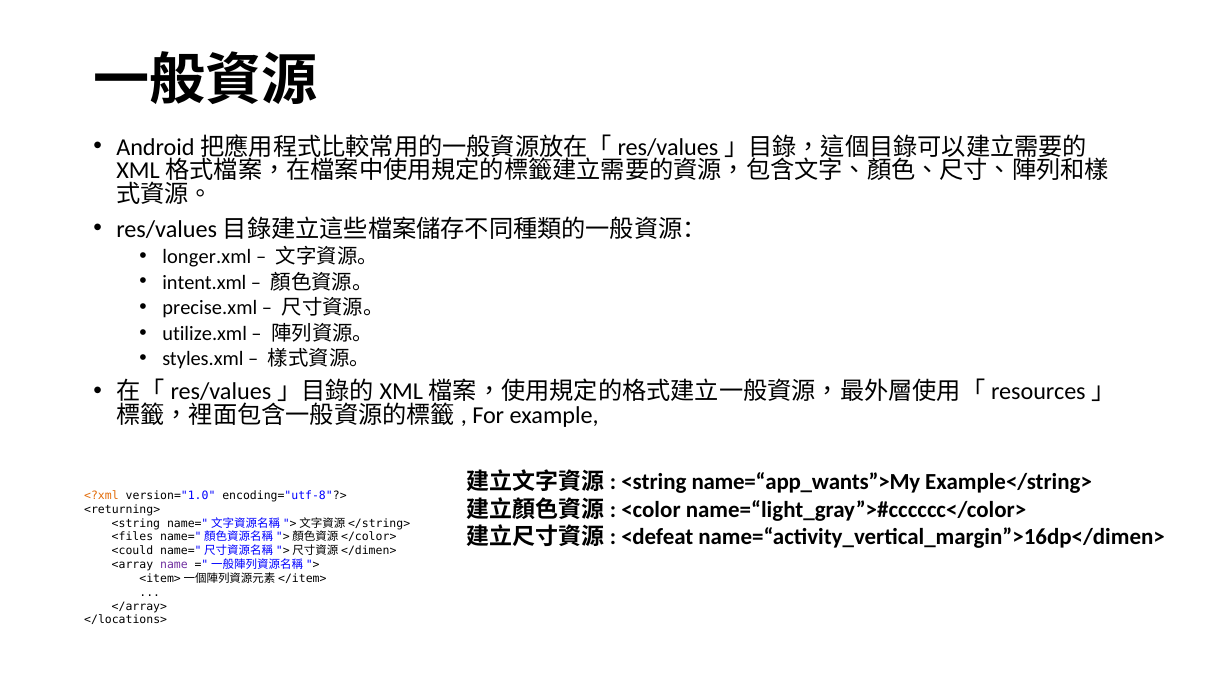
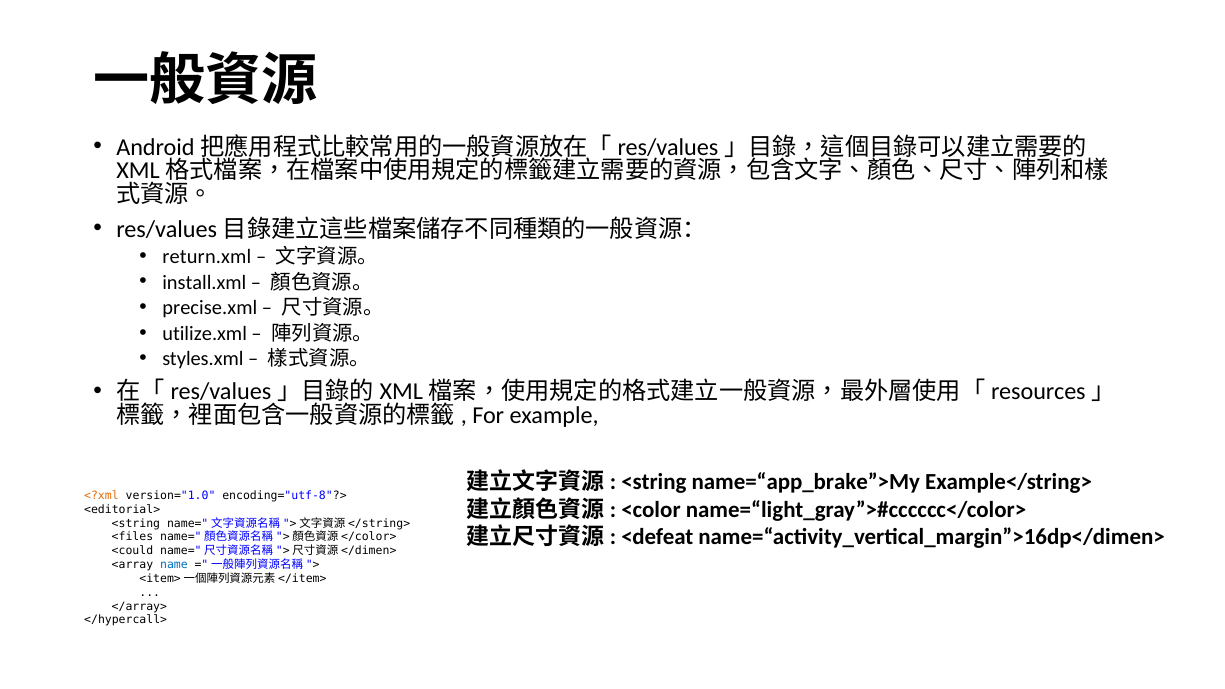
longer.xml: longer.xml -> return.xml
intent.xml: intent.xml -> install.xml
name=“app_wants”>My: name=“app_wants”>My -> name=“app_brake”>My
<returning>: <returning> -> <editorial>
name colour: purple -> blue
</locations>: </locations> -> </hypercall>
